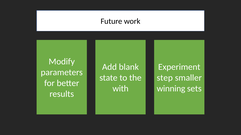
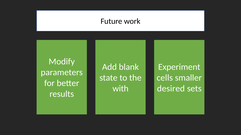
step: step -> cells
winning: winning -> desired
